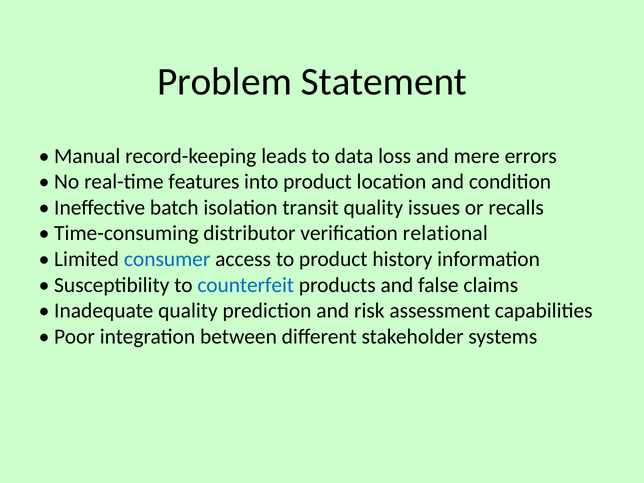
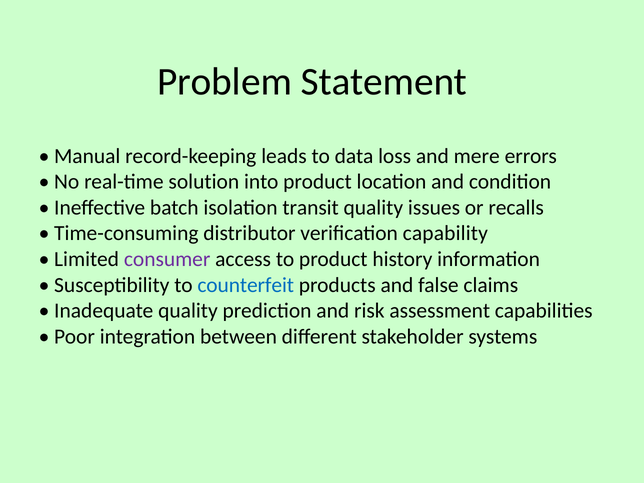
features: features -> solution
relational: relational -> capability
consumer colour: blue -> purple
